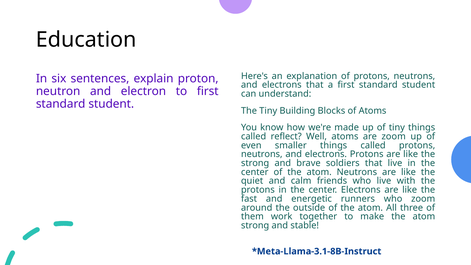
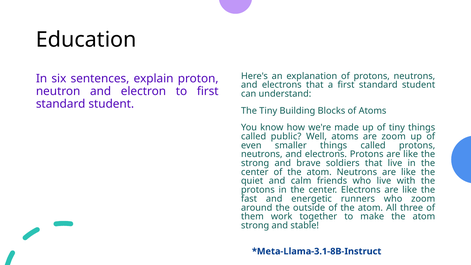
reflect: reflect -> public
